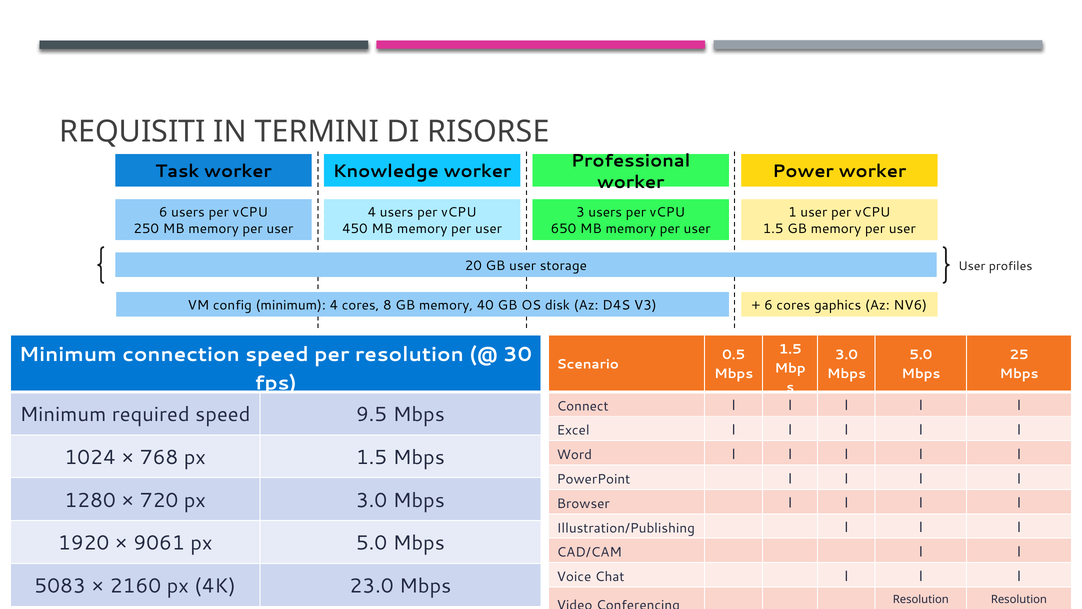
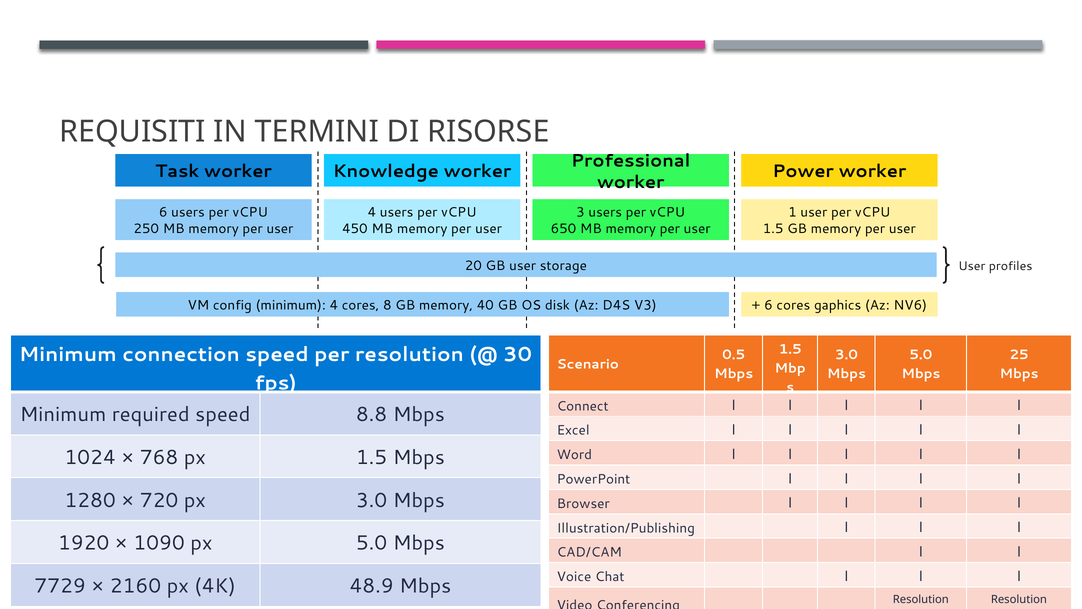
9.5: 9.5 -> 8.8
9061: 9061 -> 1090
5083: 5083 -> 7729
23.0: 23.0 -> 48.9
